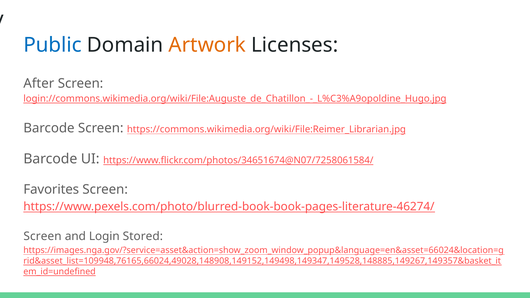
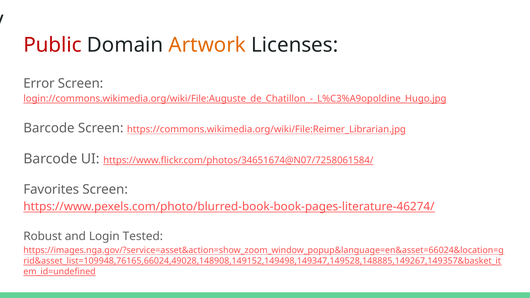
Public colour: blue -> red
After: After -> Error
Screen at (43, 237): Screen -> Robust
Stored: Stored -> Tested
